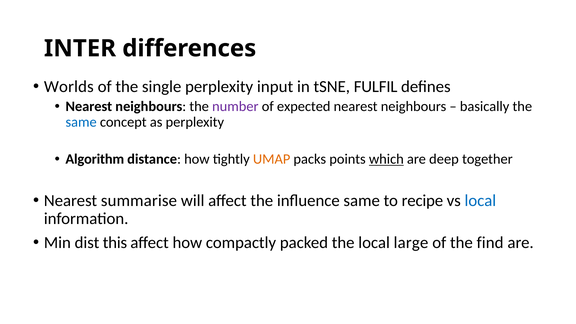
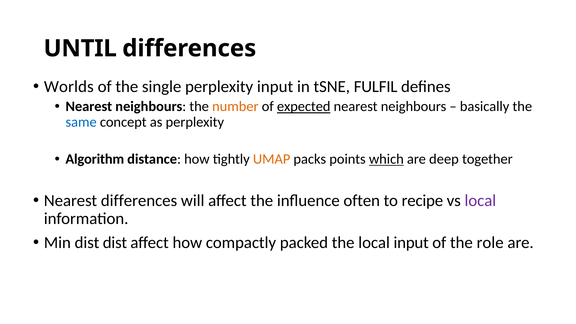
INTER: INTER -> UNTIL
number colour: purple -> orange
expected underline: none -> present
Nearest summarise: summarise -> differences
influence same: same -> often
local at (480, 201) colour: blue -> purple
dist this: this -> dist
local large: large -> input
find: find -> role
